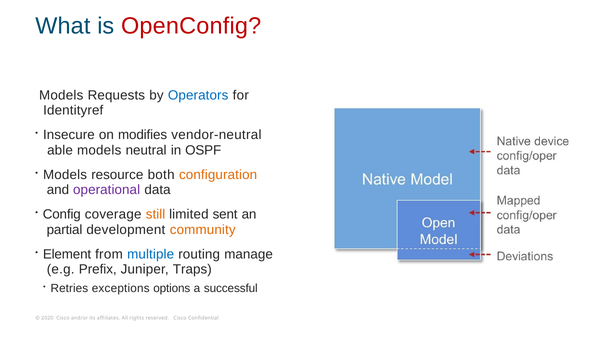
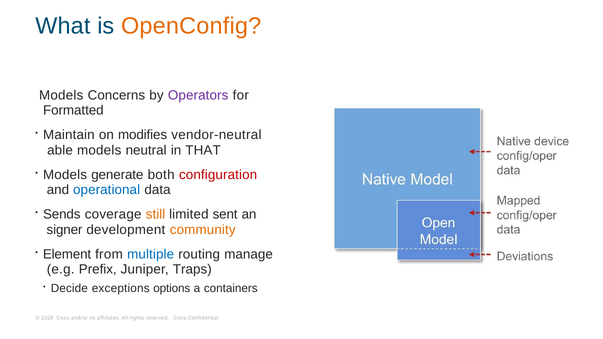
OpenConfig colour: red -> orange
Requests: Requests -> Concerns
Operators colour: blue -> purple
Identityref: Identityref -> Formatted
Insecure: Insecure -> Maintain
OSPF: OSPF -> THAT
resource: resource -> generate
configuration colour: orange -> red
operational colour: purple -> blue
Config: Config -> Sends
partial: partial -> signer
Retries: Retries -> Decide
successful: successful -> containers
